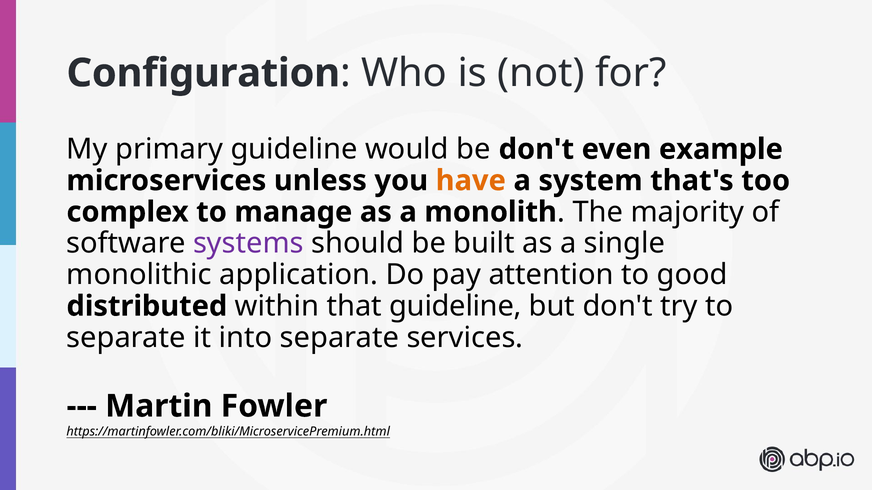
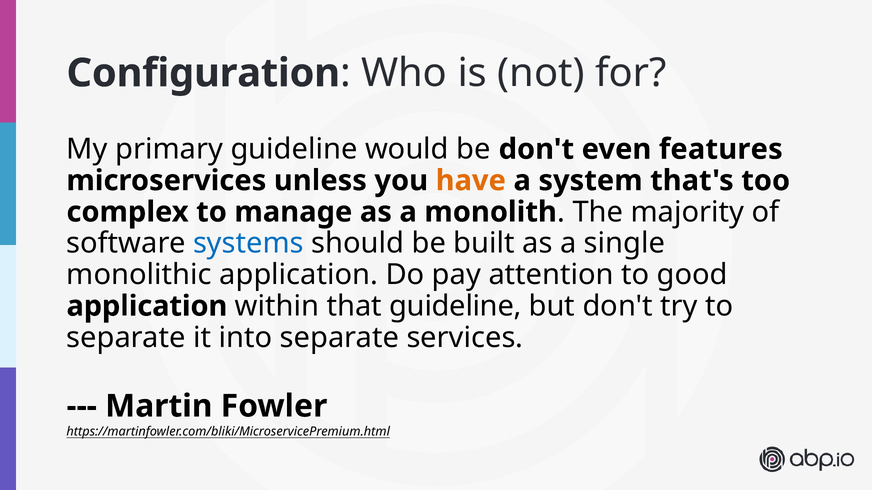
example: example -> features
systems colour: purple -> blue
distributed at (147, 306): distributed -> application
